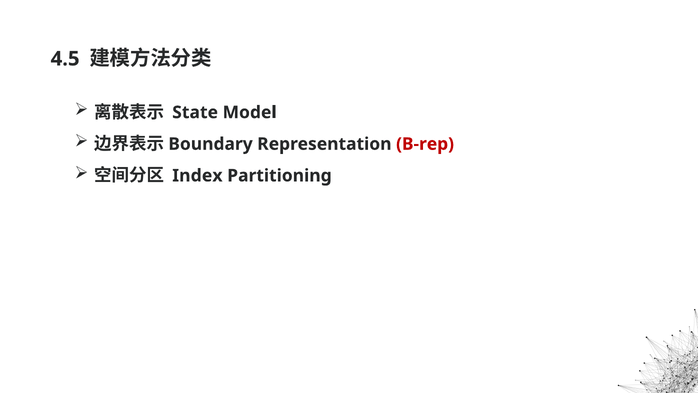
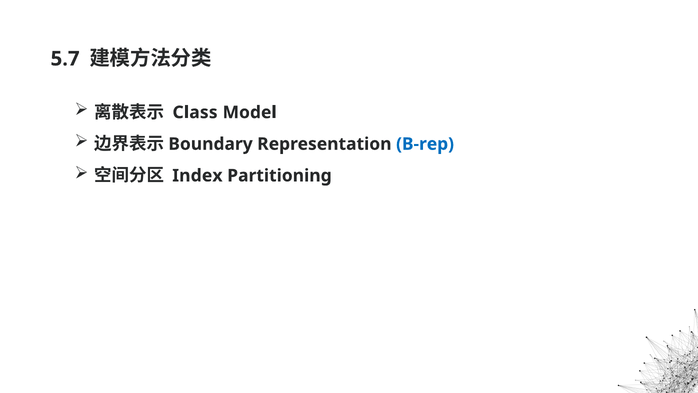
4.5: 4.5 -> 5.7
State: State -> Class
B-rep colour: red -> blue
